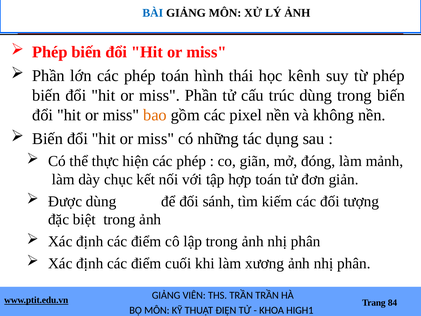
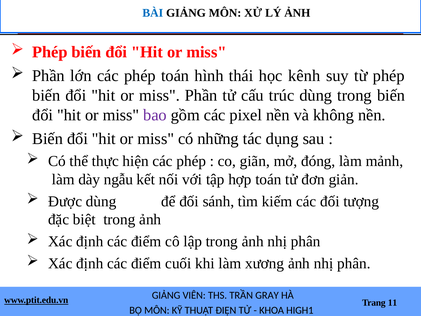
bao colour: orange -> purple
chục: chục -> ngẫu
TRẦN TRẦN: TRẦN -> GRAY
84: 84 -> 11
